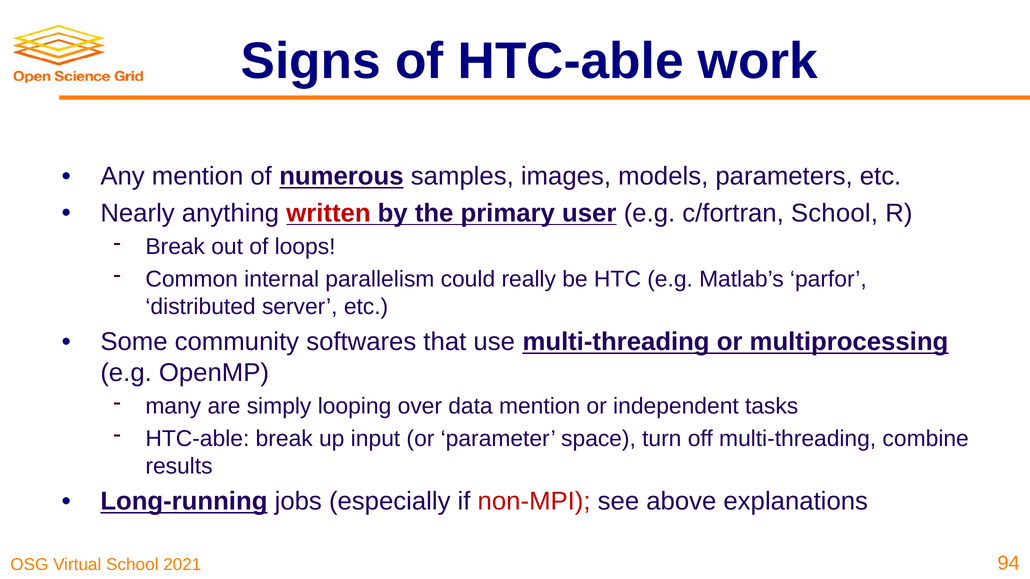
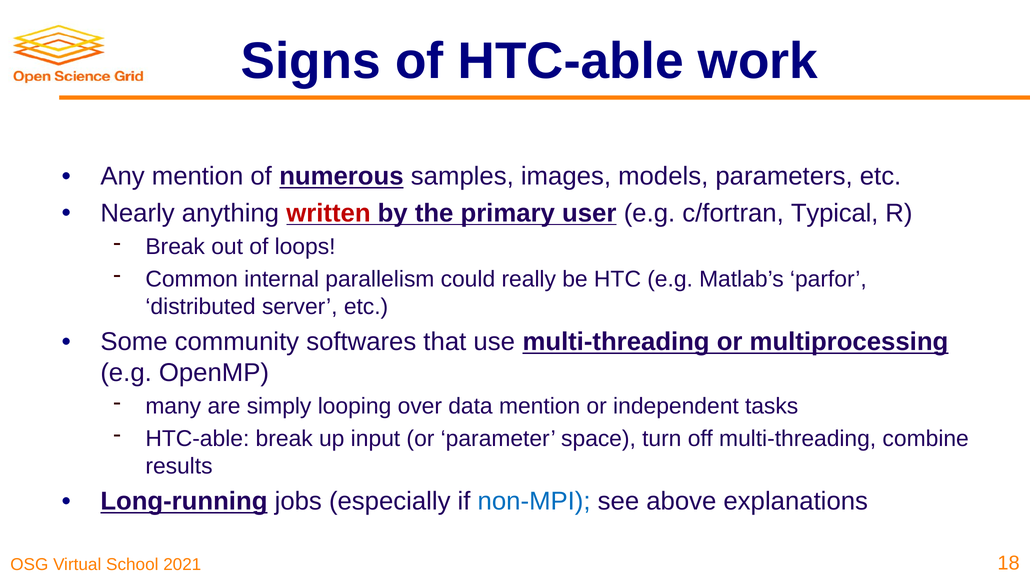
c/fortran School: School -> Typical
non-MPI colour: red -> blue
94: 94 -> 18
